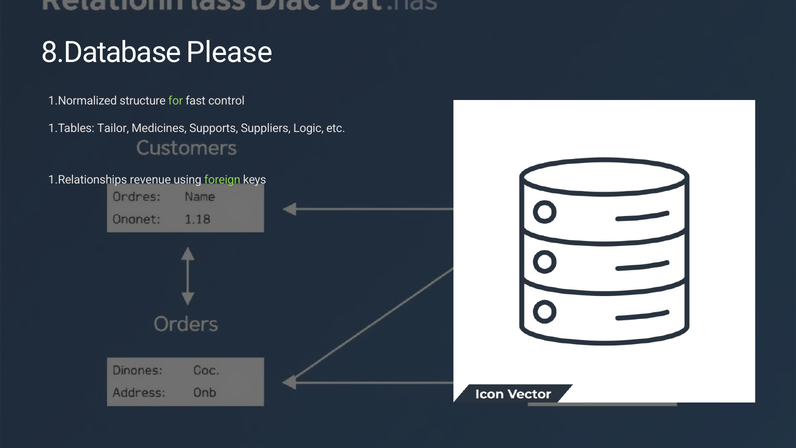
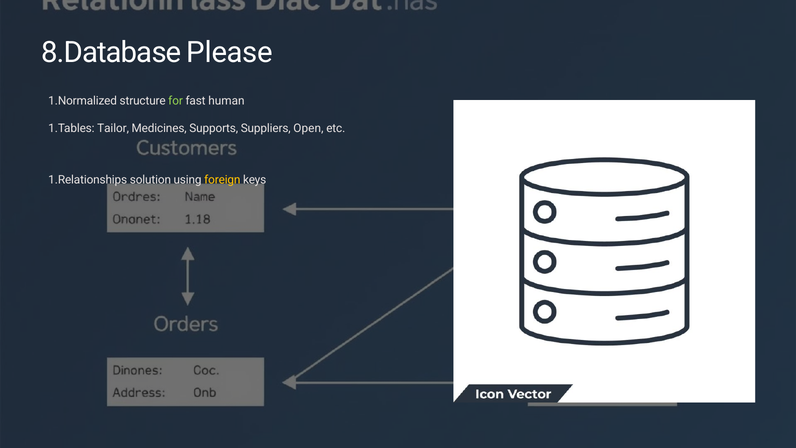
control: control -> human
Logic: Logic -> Open
revenue: revenue -> solution
foreign colour: light green -> yellow
